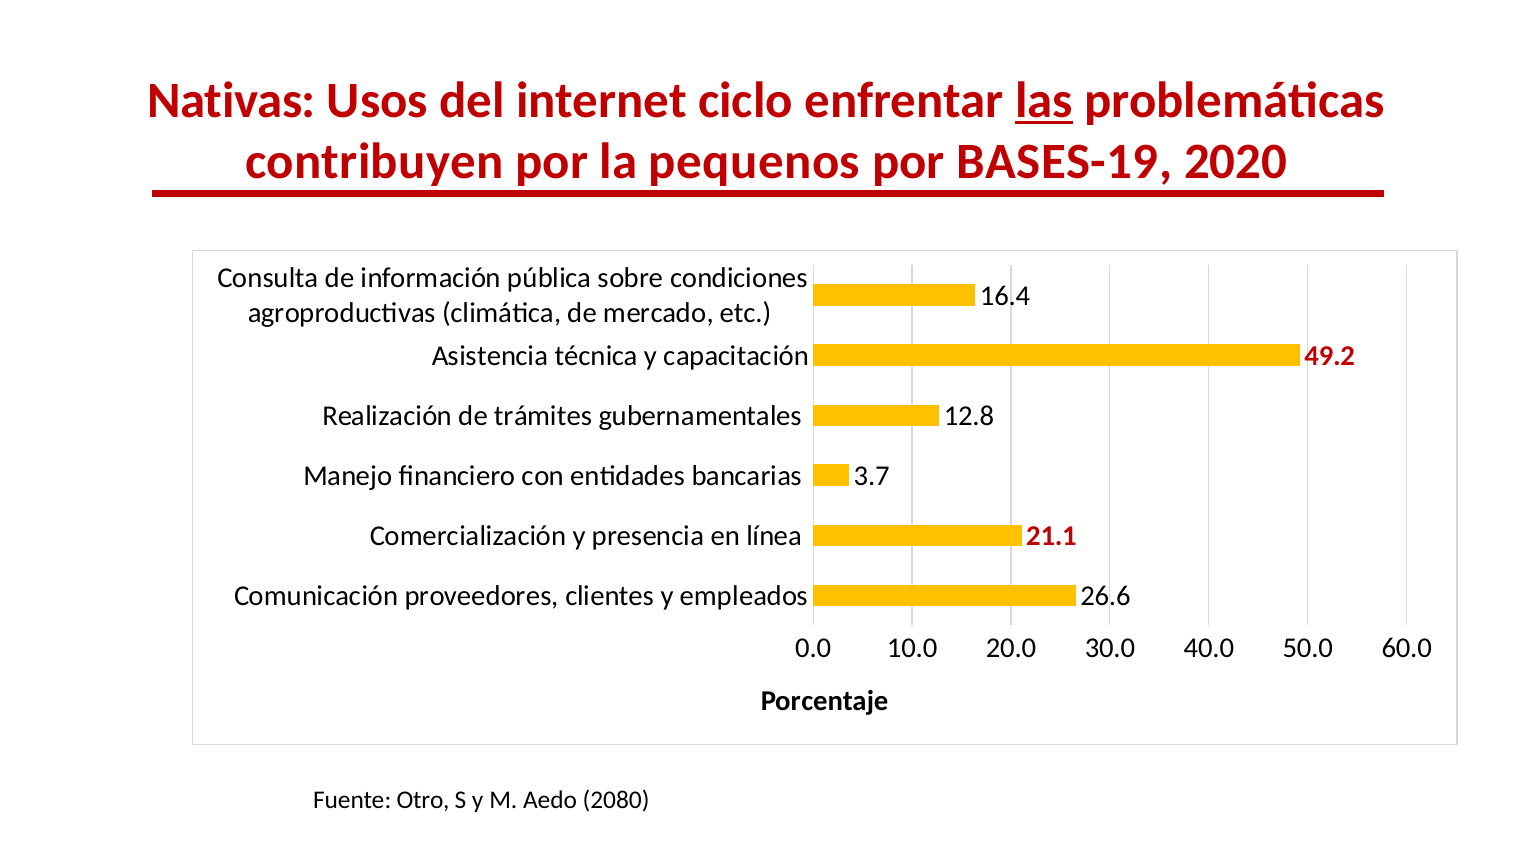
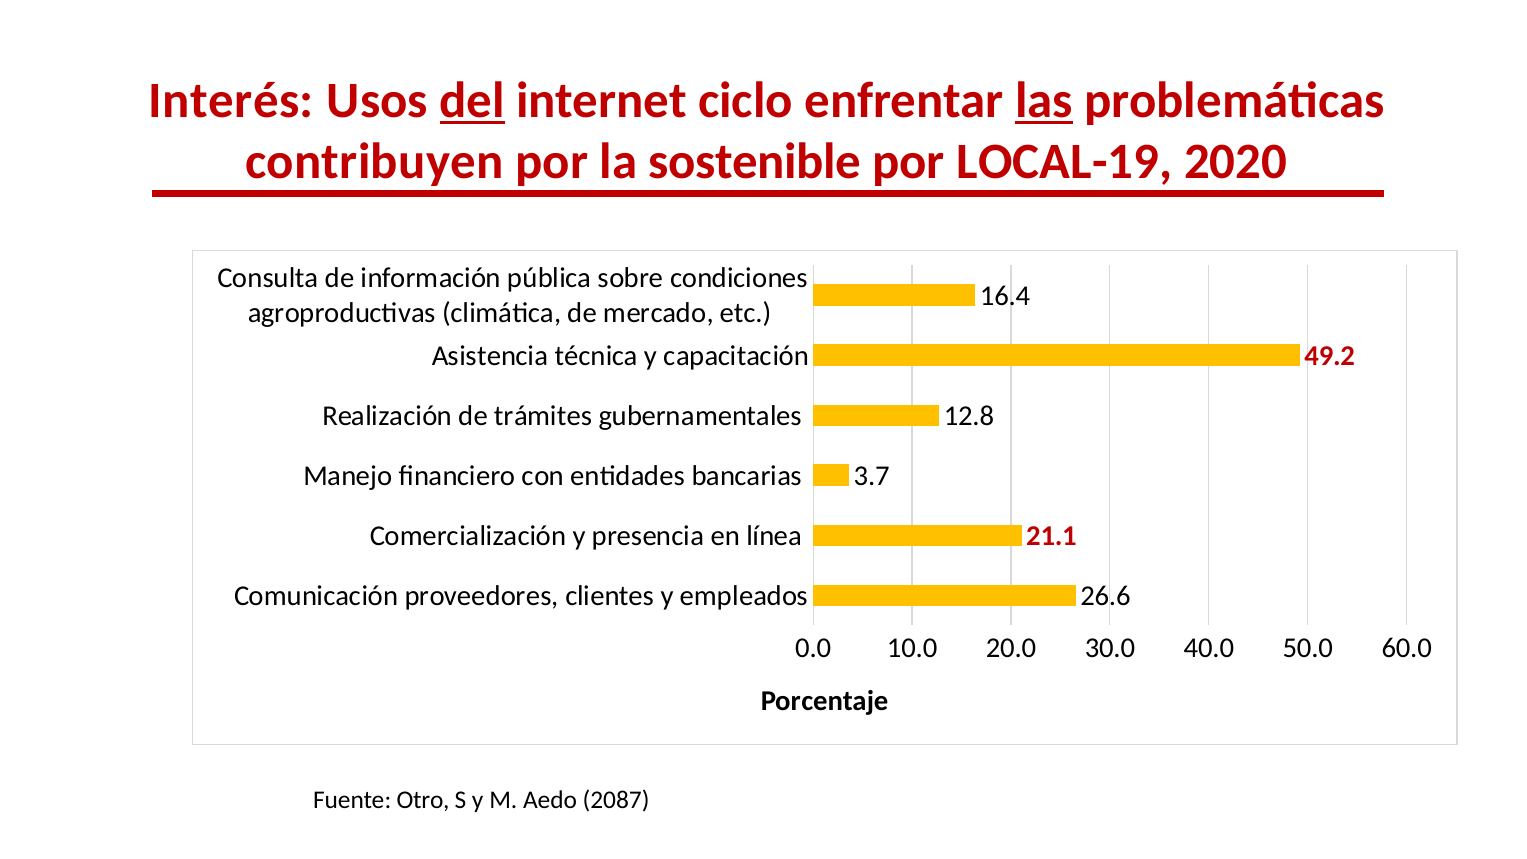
Nativas: Nativas -> Interés
del underline: none -> present
pequenos: pequenos -> sostenible
BASES-19: BASES-19 -> LOCAL-19
2080: 2080 -> 2087
